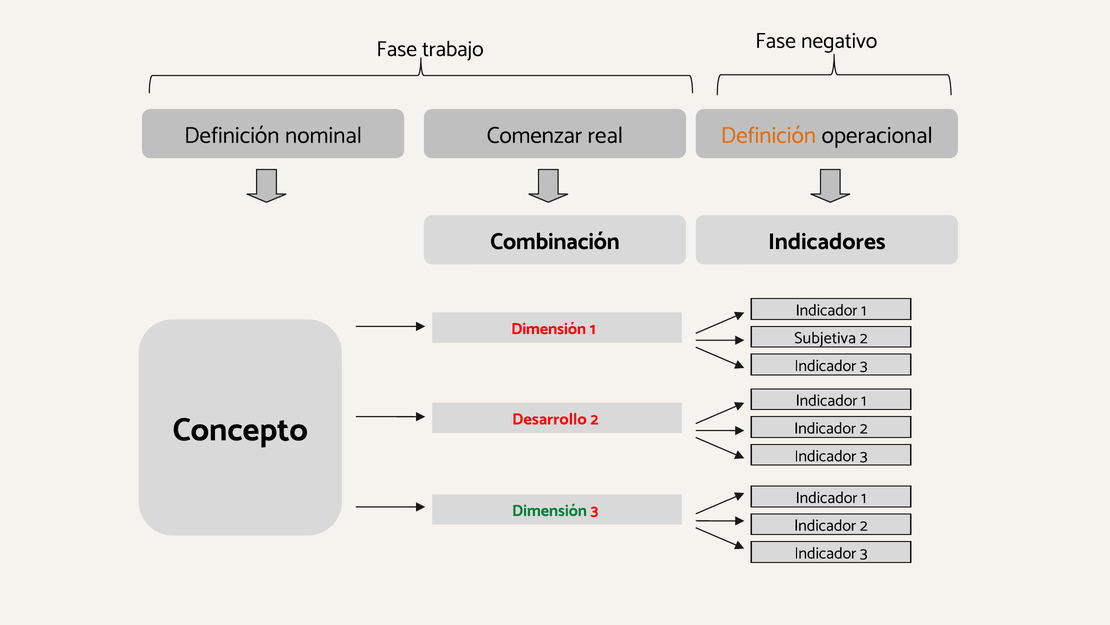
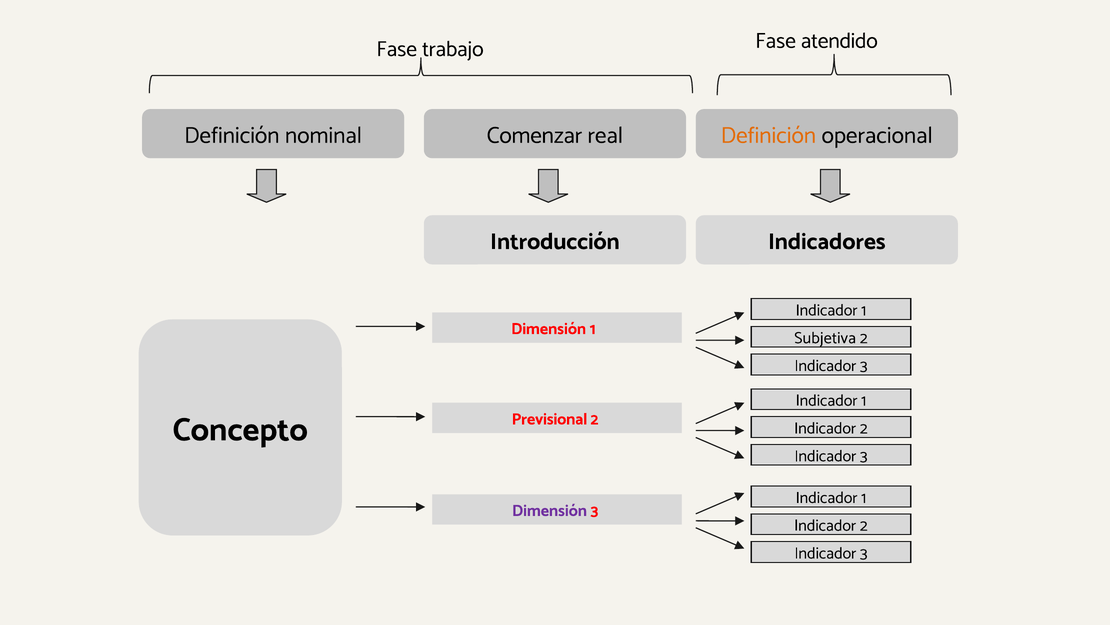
negativo: negativo -> atendido
Combinación: Combinación -> Introducción
Desarrollo: Desarrollo -> Previsional
Dimensión at (549, 510) colour: green -> purple
